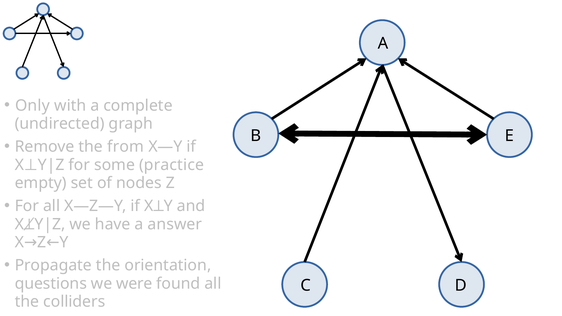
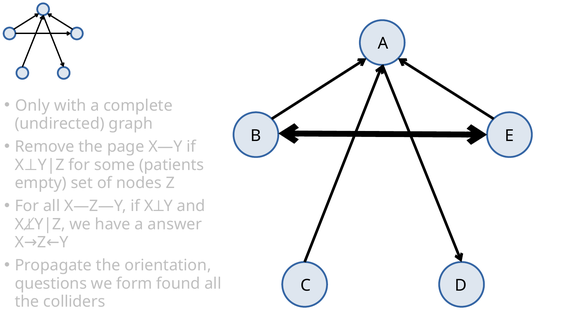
from: from -> page
practice: practice -> patients
were: were -> form
